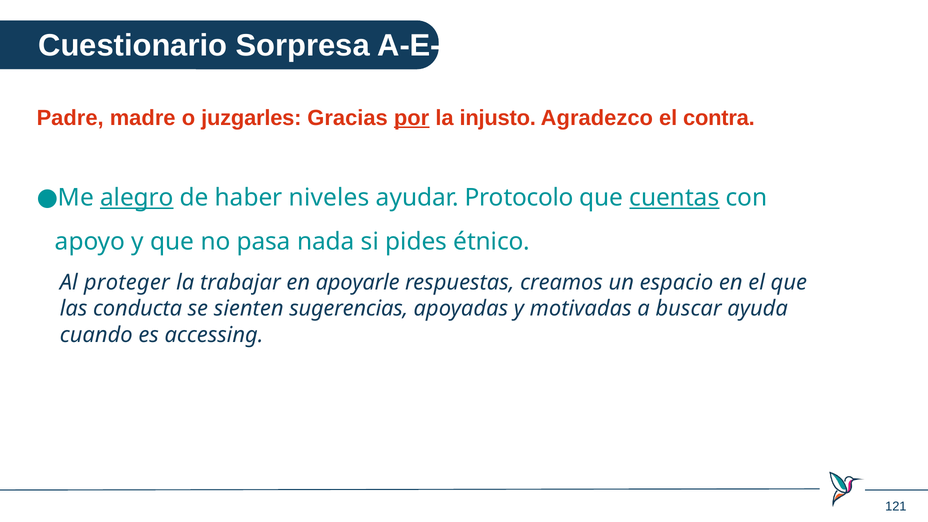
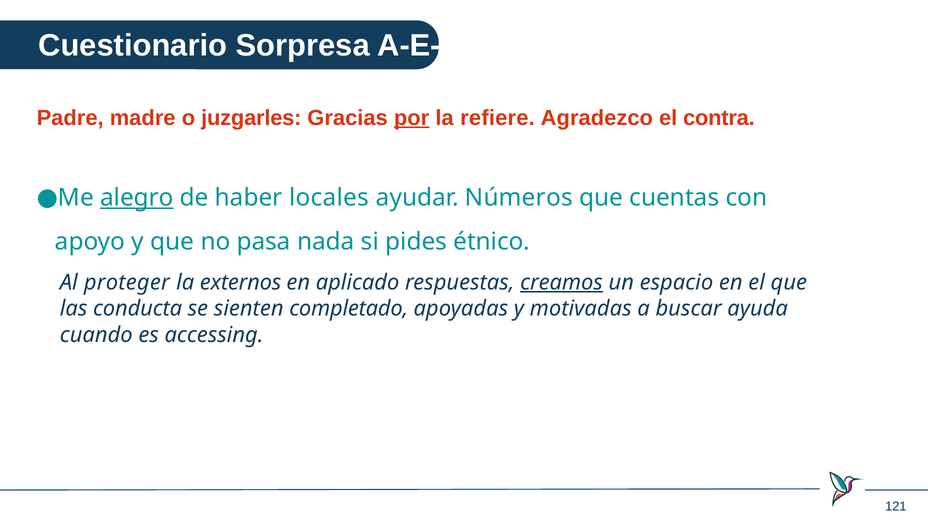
injusto: injusto -> refiere
niveles: niveles -> locales
Protocolo: Protocolo -> Números
cuentas underline: present -> none
trabajar: trabajar -> externos
apoyarle: apoyarle -> aplicado
creamos underline: none -> present
sugerencias: sugerencias -> completado
